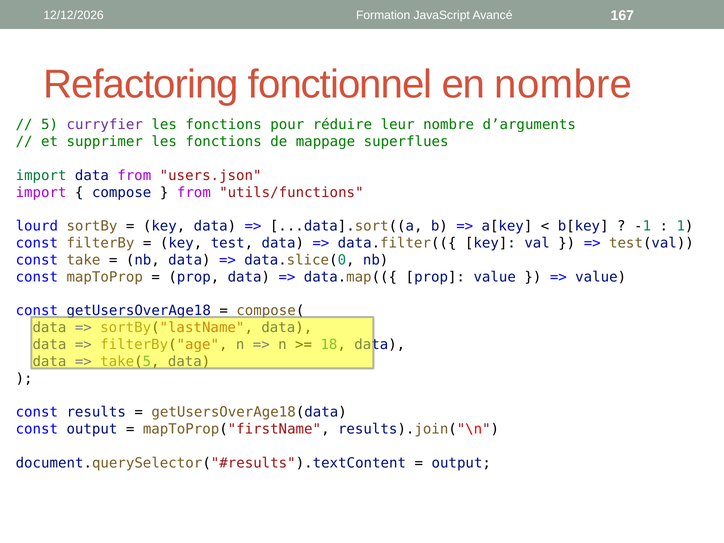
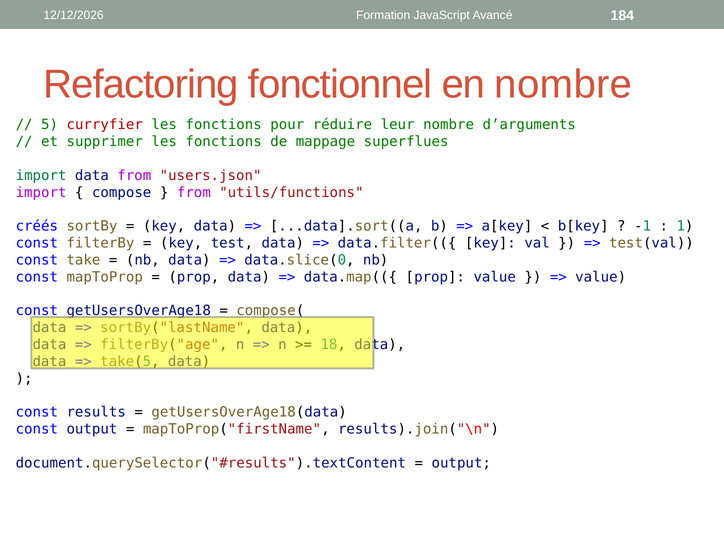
167: 167 -> 184
curryfier colour: purple -> red
lourd: lourd -> créés
